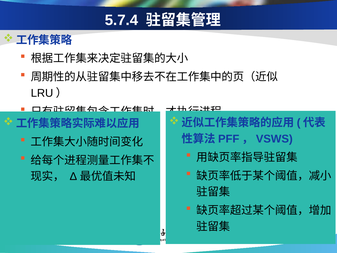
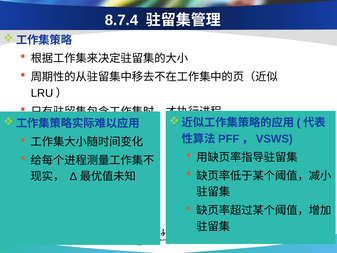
5.7.4: 5.7.4 -> 8.7.4
